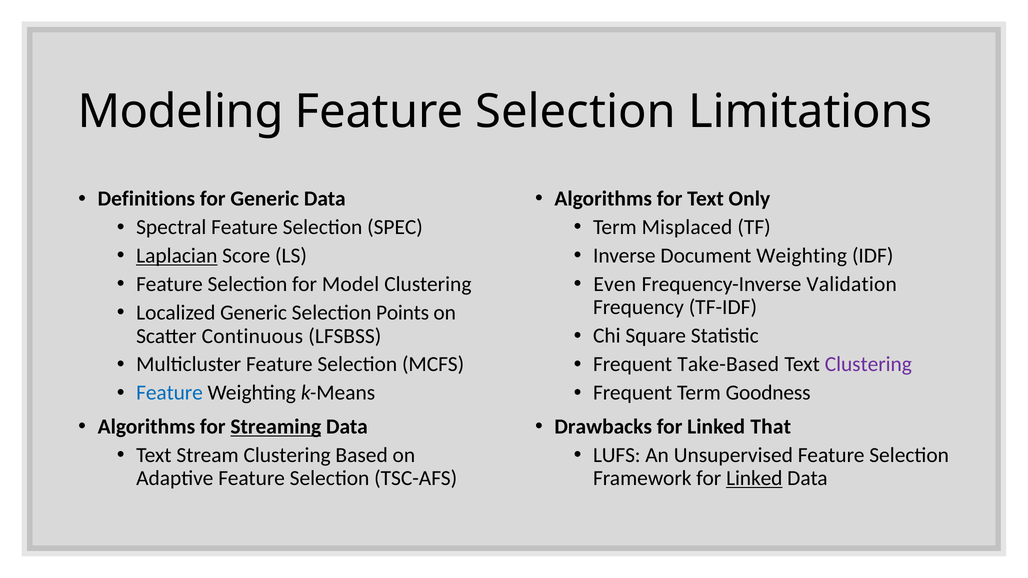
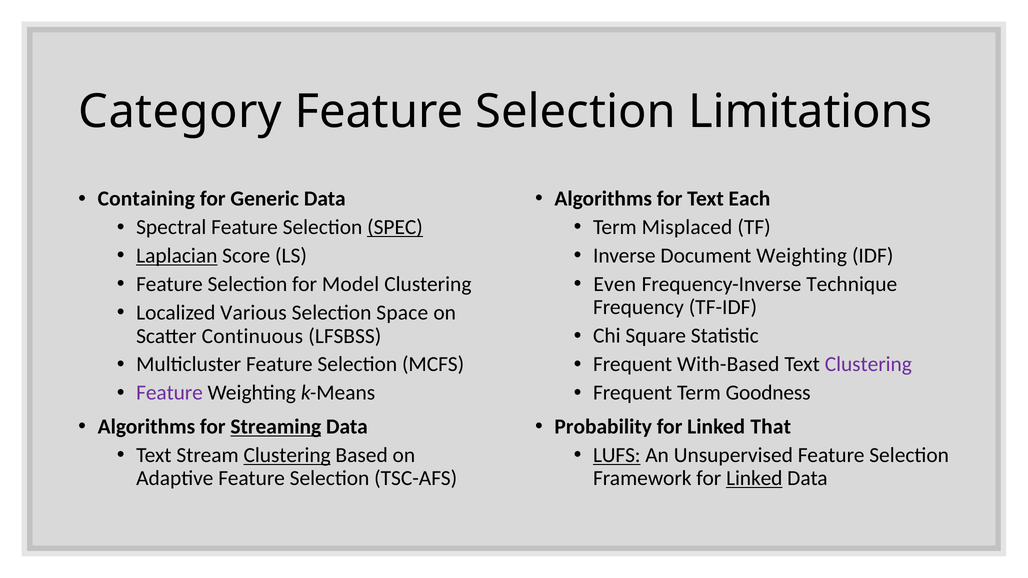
Modeling: Modeling -> Category
Definitions: Definitions -> Containing
Only: Only -> Each
SPEC underline: none -> present
Validation: Validation -> Technique
Localized Generic: Generic -> Various
Points: Points -> Space
Take-Based: Take-Based -> With-Based
Feature at (170, 393) colour: blue -> purple
Drawbacks: Drawbacks -> Probability
Clustering at (287, 455) underline: none -> present
LUFS underline: none -> present
